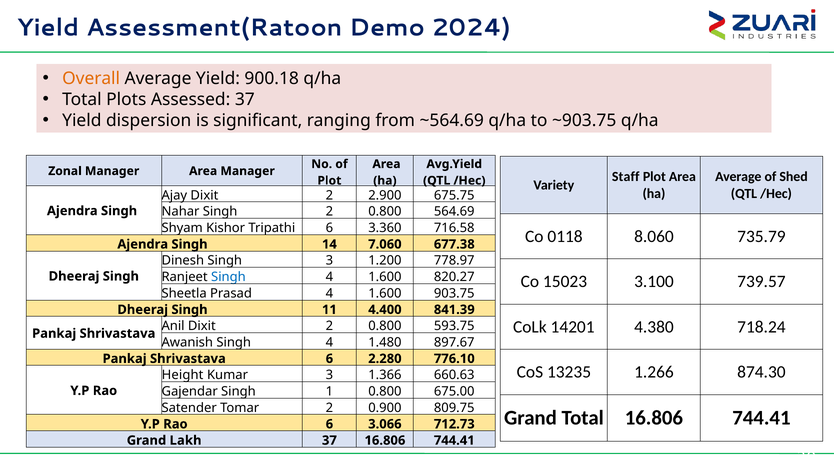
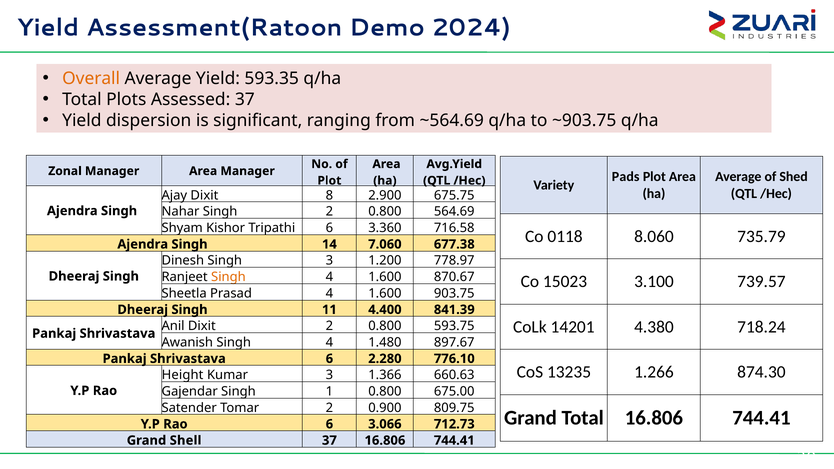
900.18: 900.18 -> 593.35
Staff: Staff -> Pads
Ajay Dixit 2: 2 -> 8
Singh at (228, 277) colour: blue -> orange
820.27: 820.27 -> 870.67
Lakh: Lakh -> Shell
